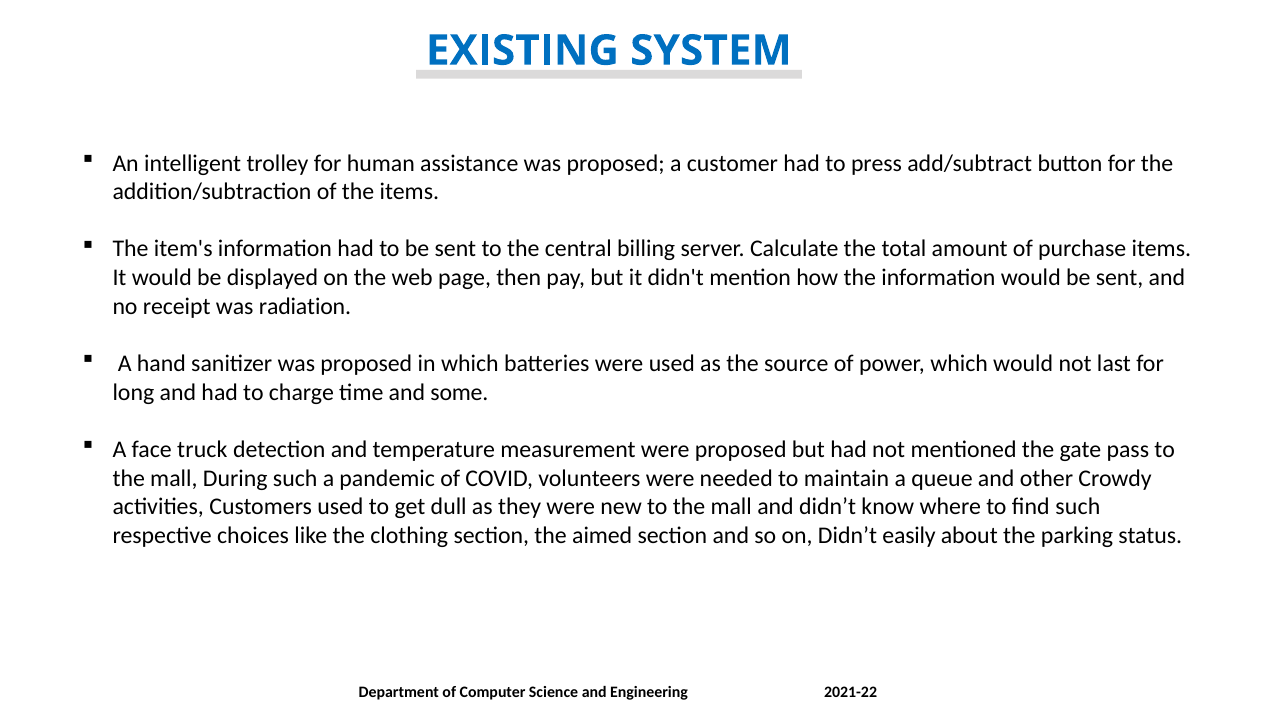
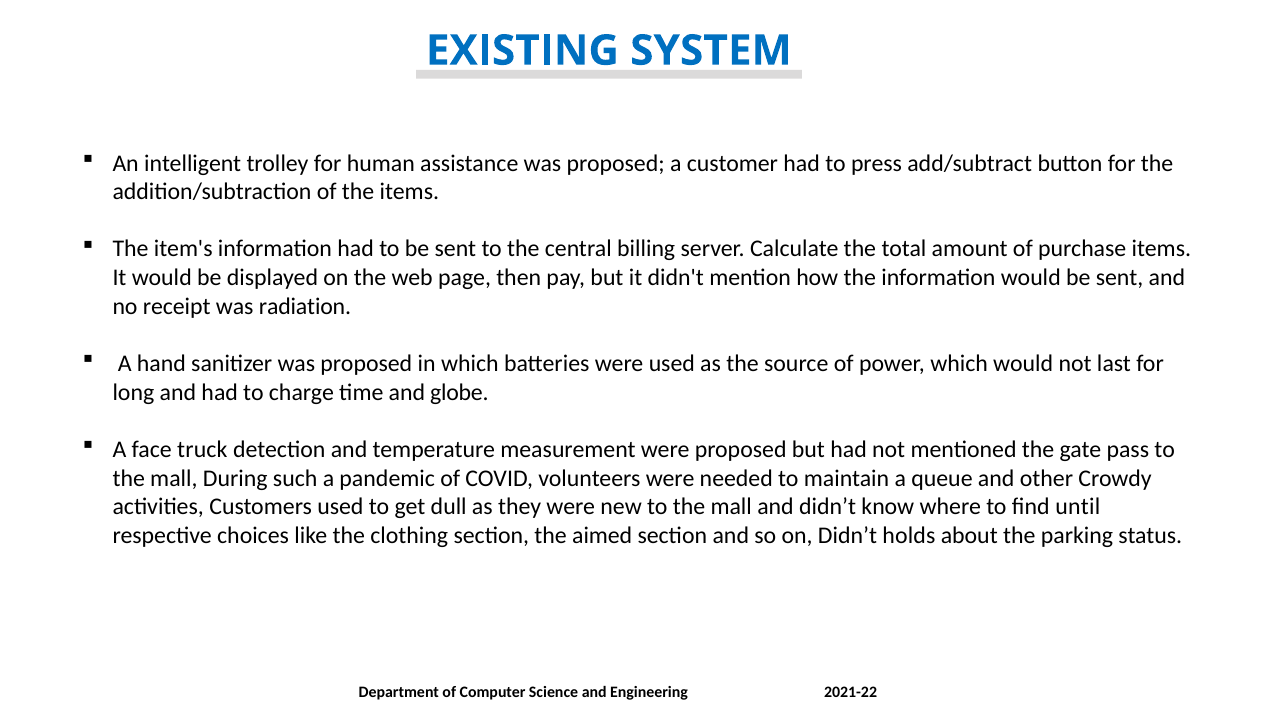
some: some -> globe
find such: such -> until
easily: easily -> holds
